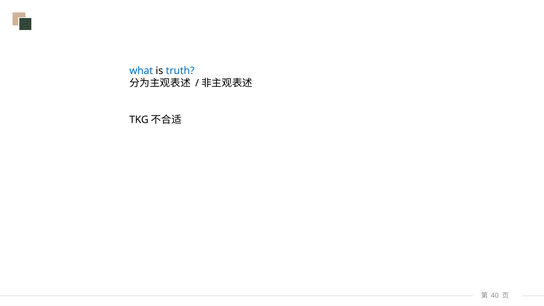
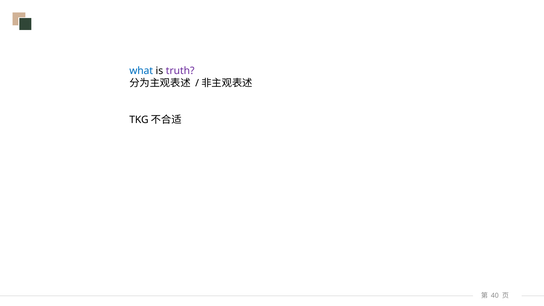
truth colour: blue -> purple
